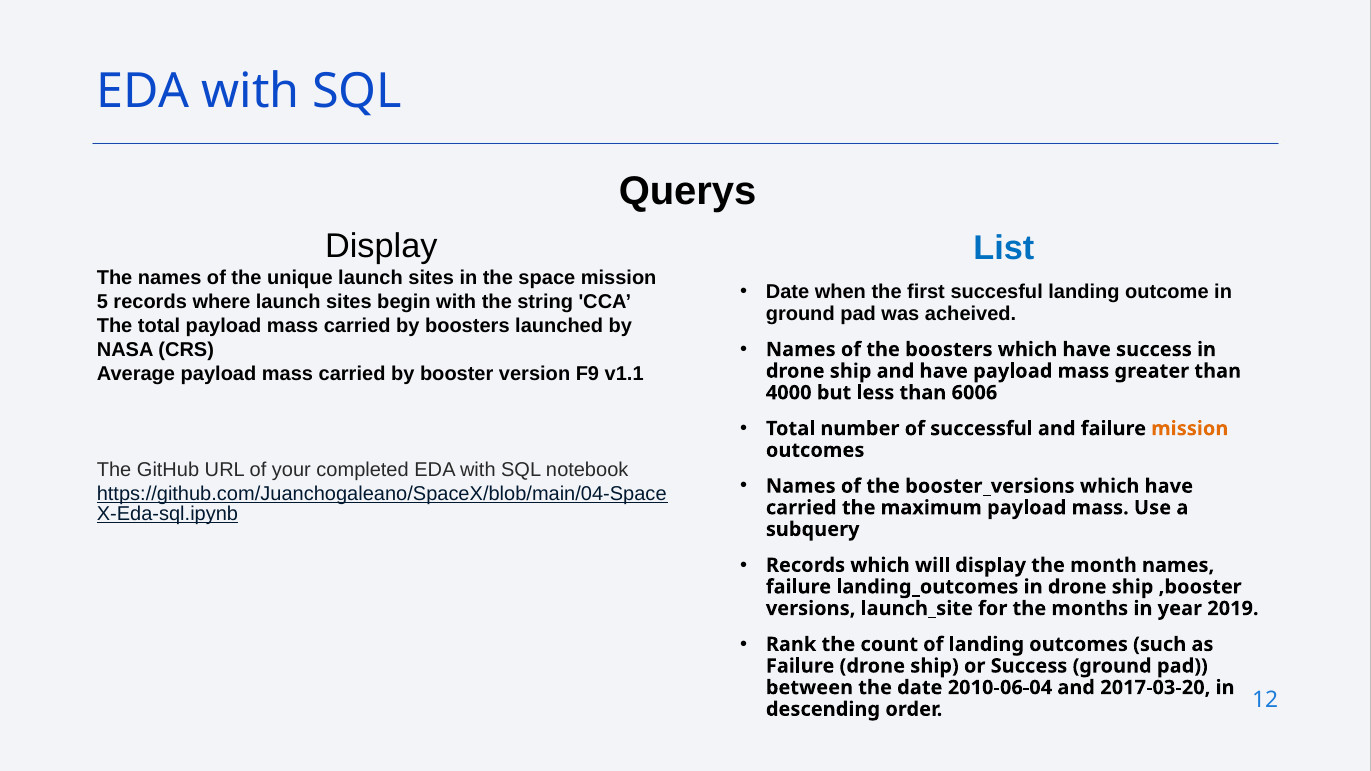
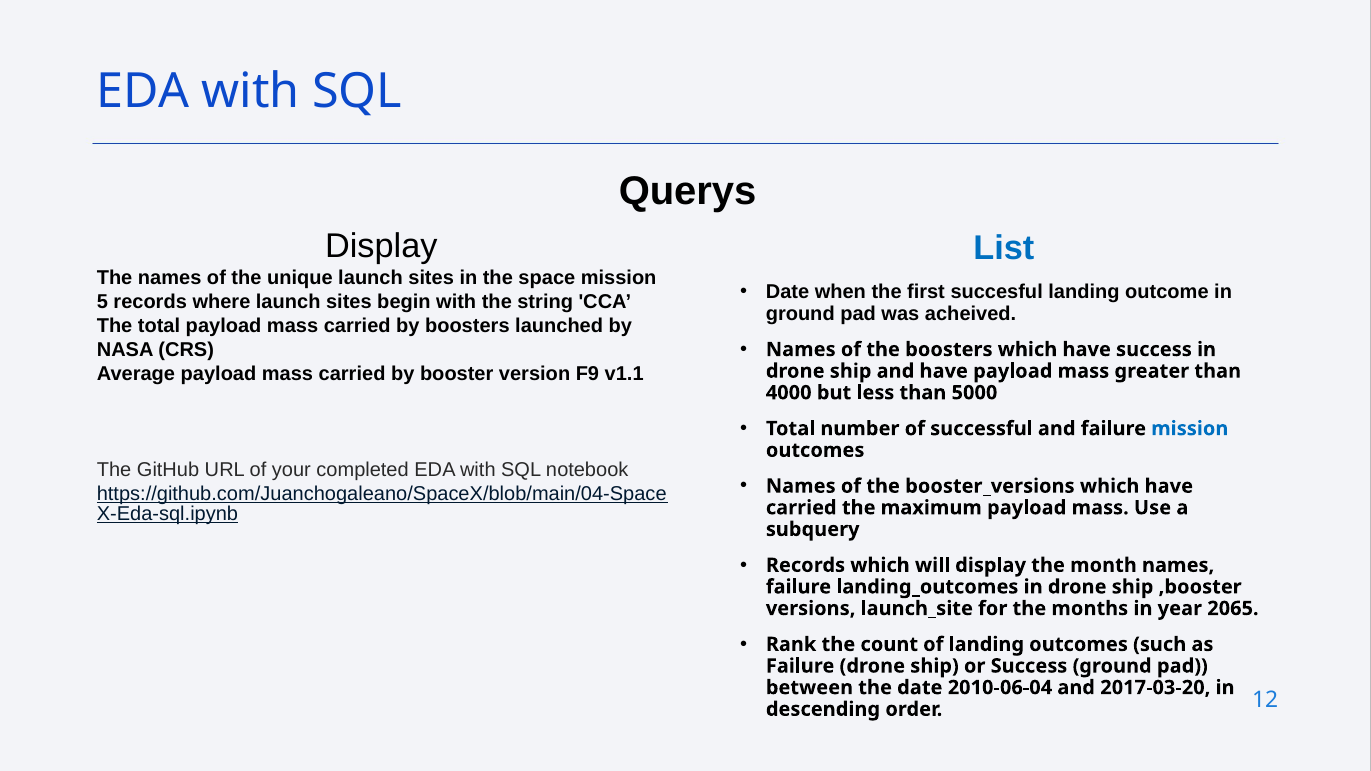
6006: 6006 -> 5000
mission at (1190, 429) colour: orange -> blue
2019: 2019 -> 2065
